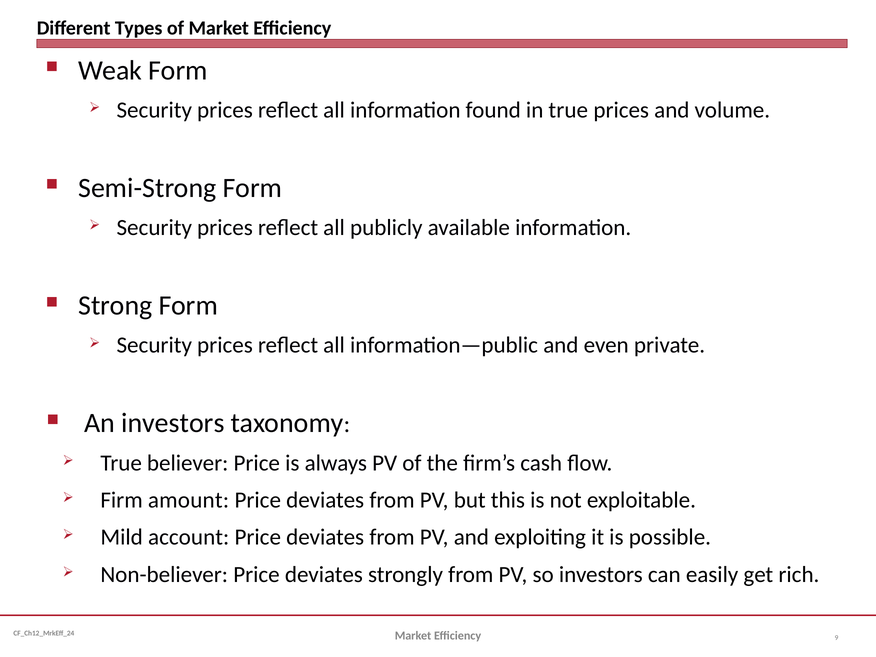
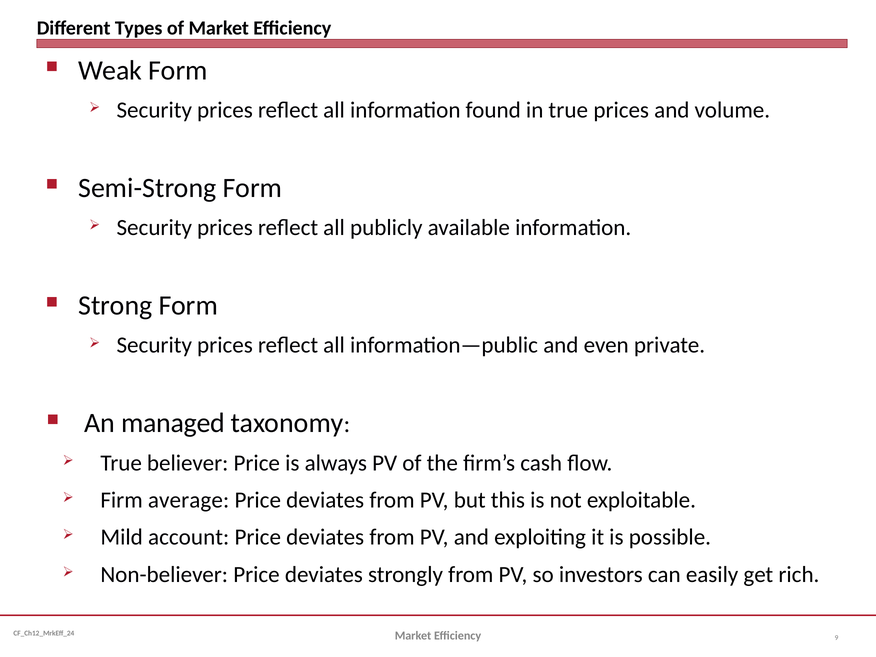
An investors: investors -> managed
amount: amount -> average
